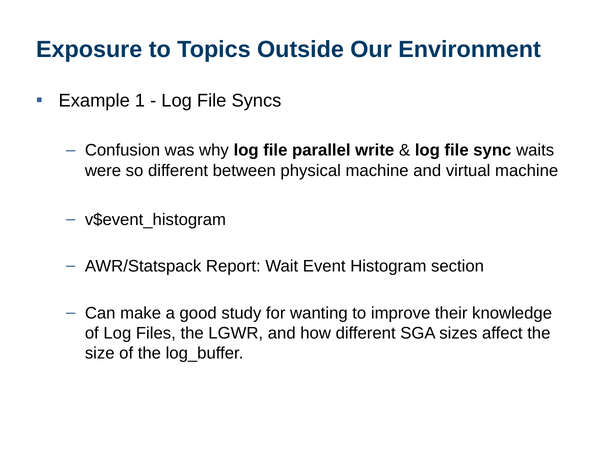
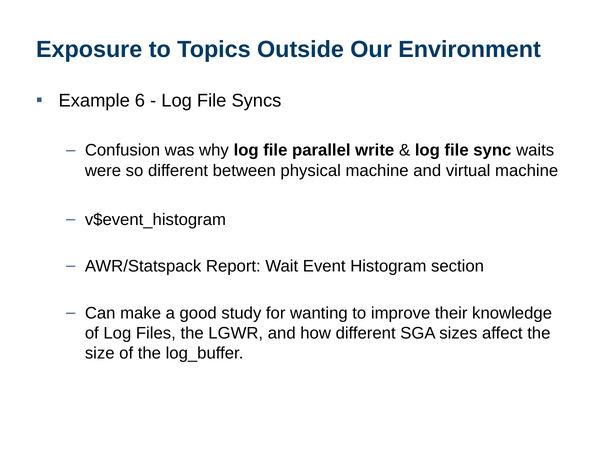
1: 1 -> 6
